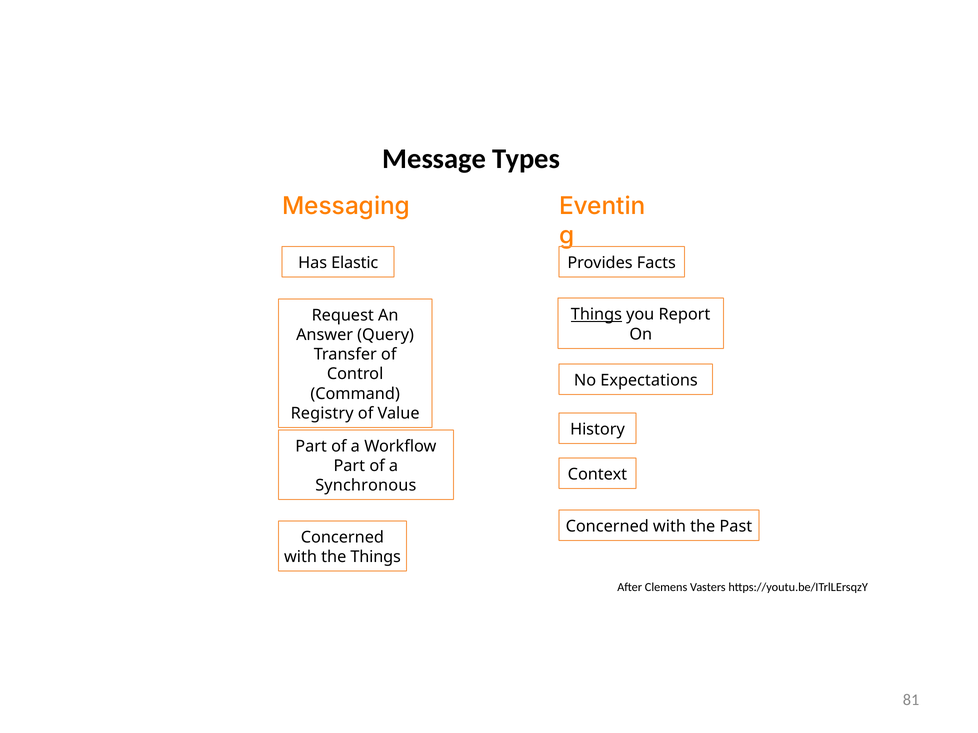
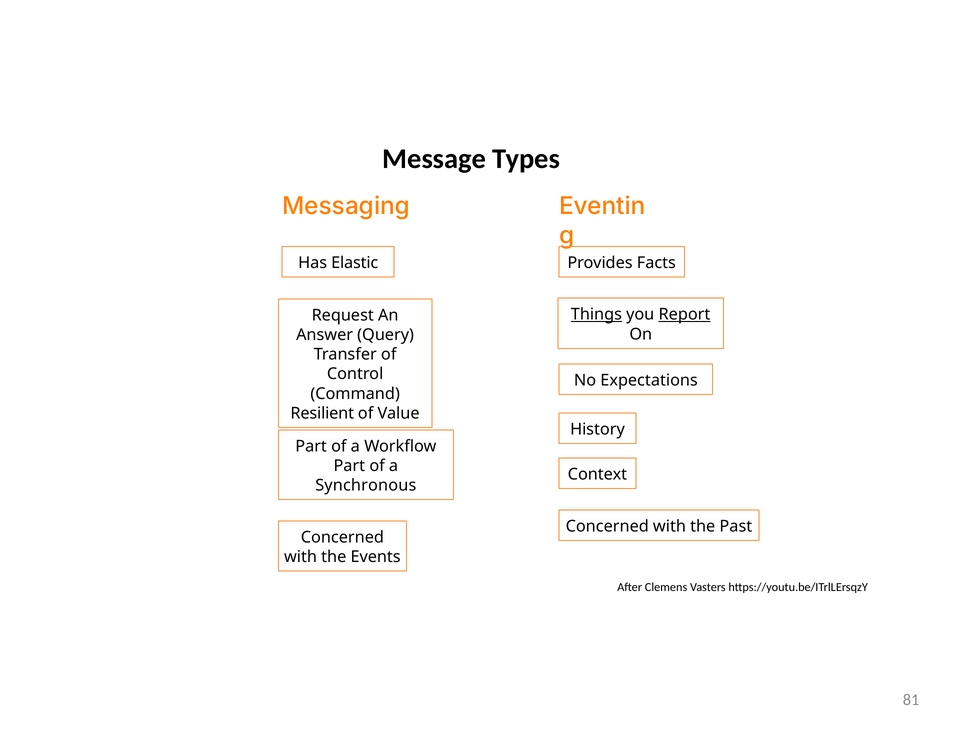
Report underline: none -> present
Registry: Registry -> Resilient
the Things: Things -> Events
